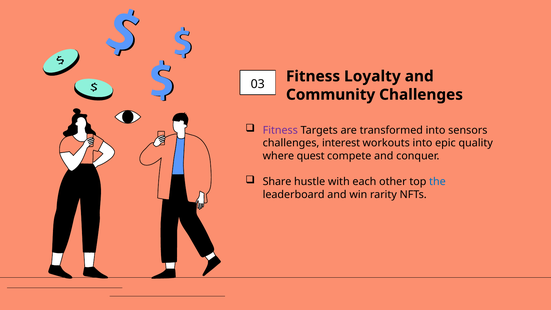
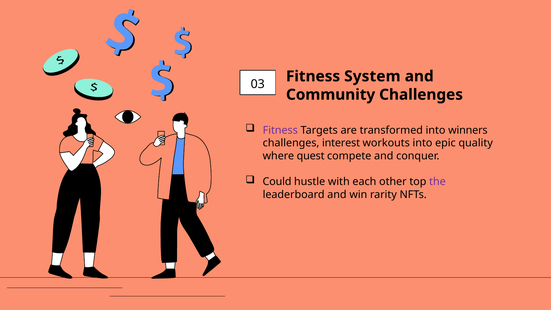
Loyalty: Loyalty -> System
sensors: sensors -> winners
Share: Share -> Could
the colour: blue -> purple
